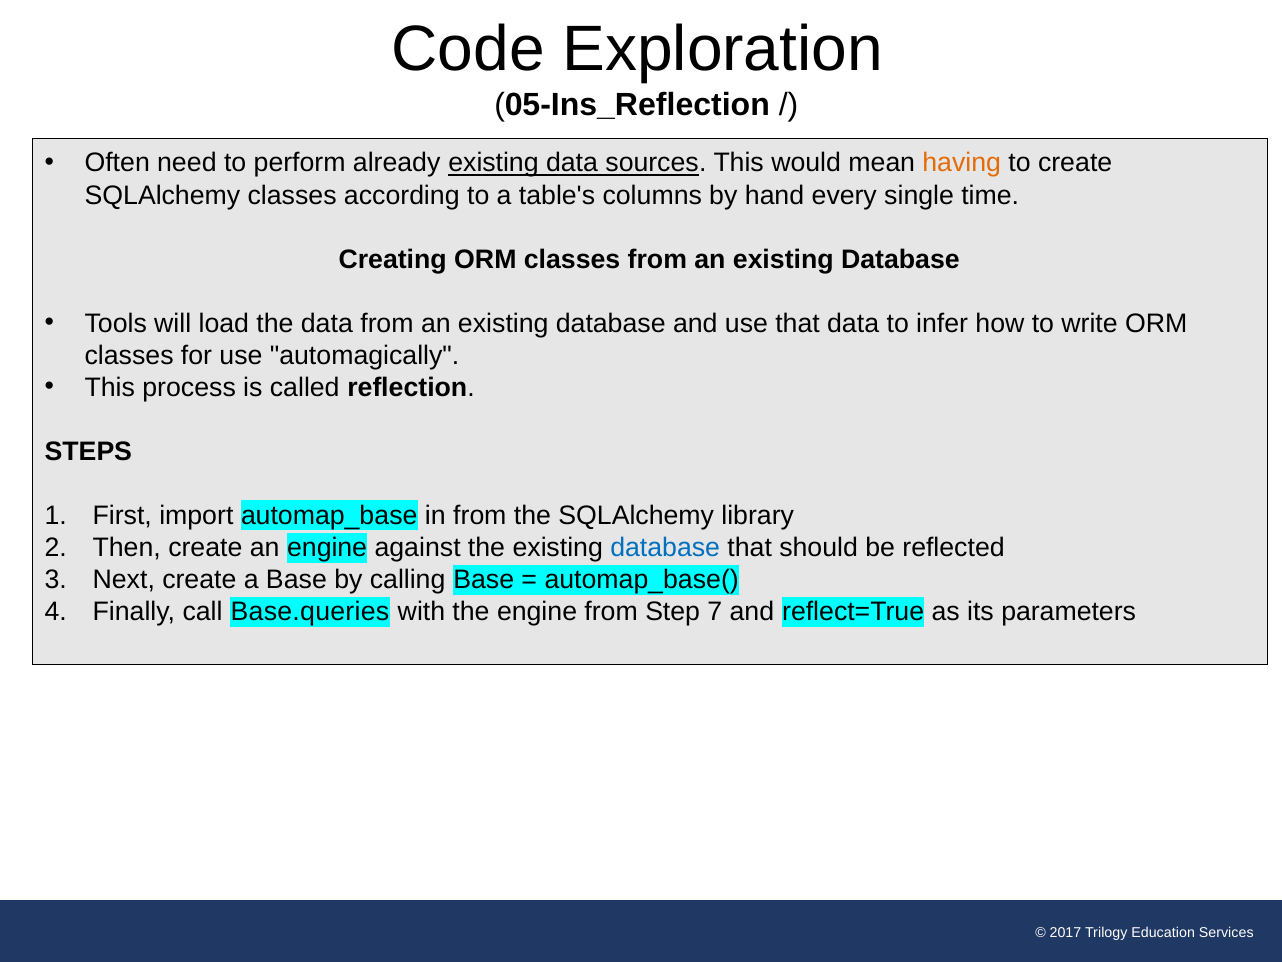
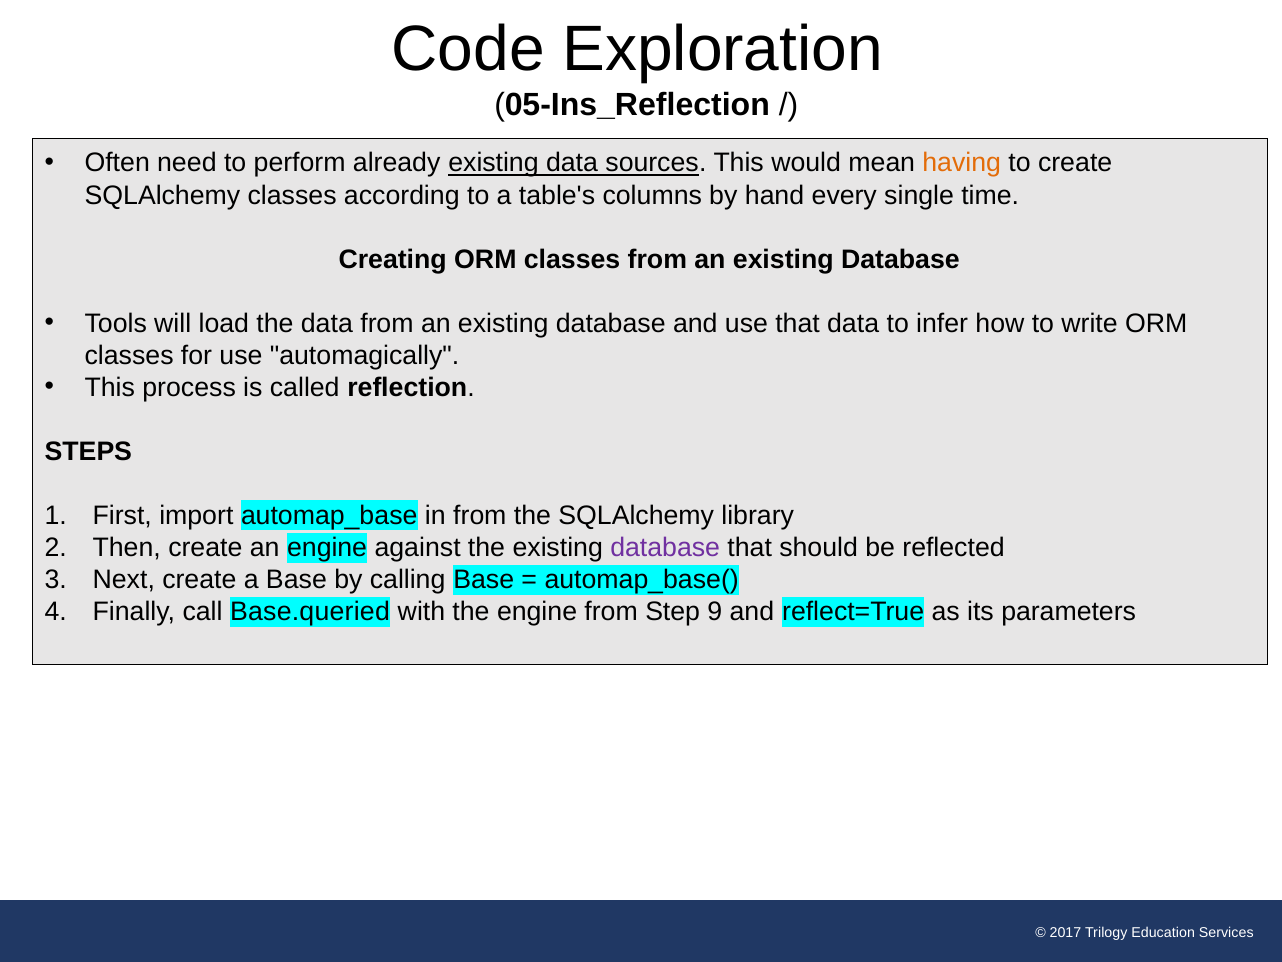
database at (665, 548) colour: blue -> purple
Base.queries: Base.queries -> Base.queried
7: 7 -> 9
